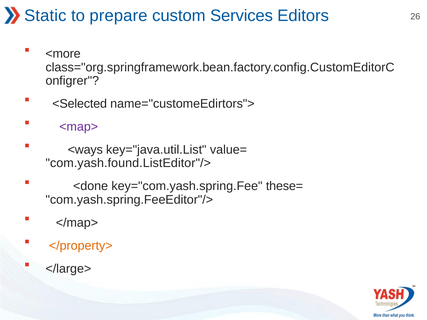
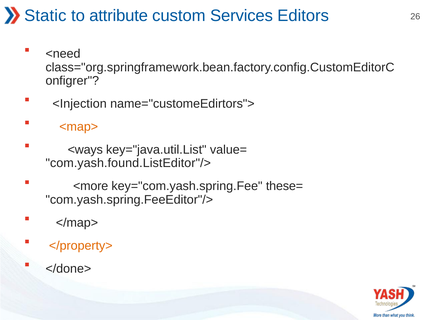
prepare: prepare -> attribute
<more: <more -> <need
<Selected: <Selected -> <Injection
<map> colour: purple -> orange
<done: <done -> <more
</large>: </large> -> </done>
